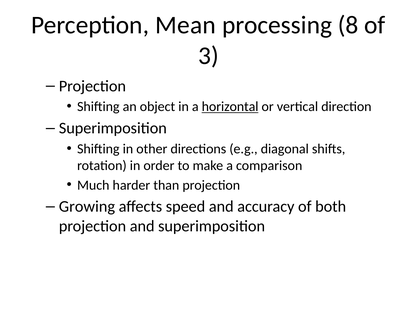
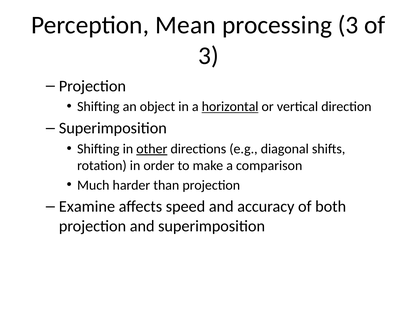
processing 8: 8 -> 3
other underline: none -> present
Growing: Growing -> Examine
